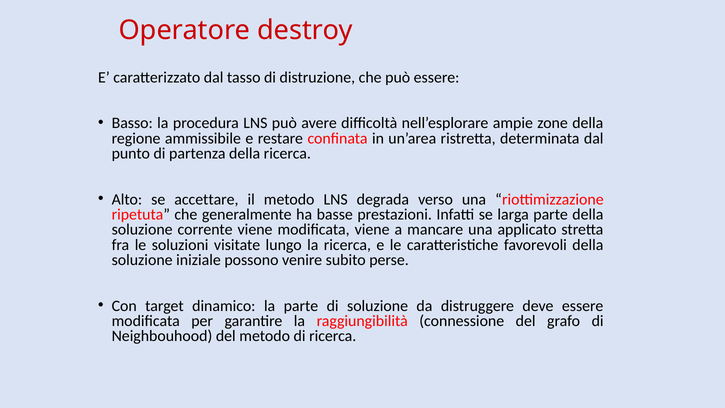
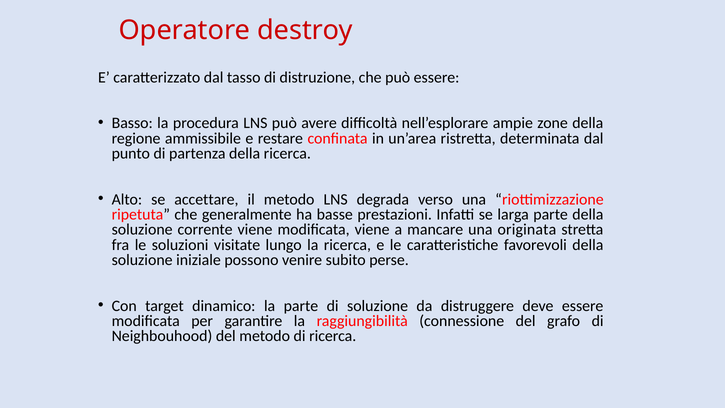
applicato: applicato -> originata
